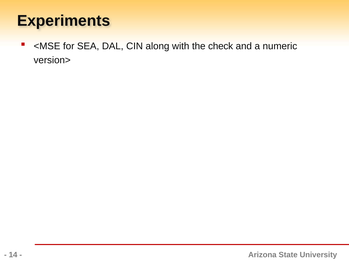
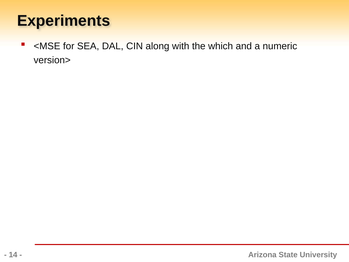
check: check -> which
